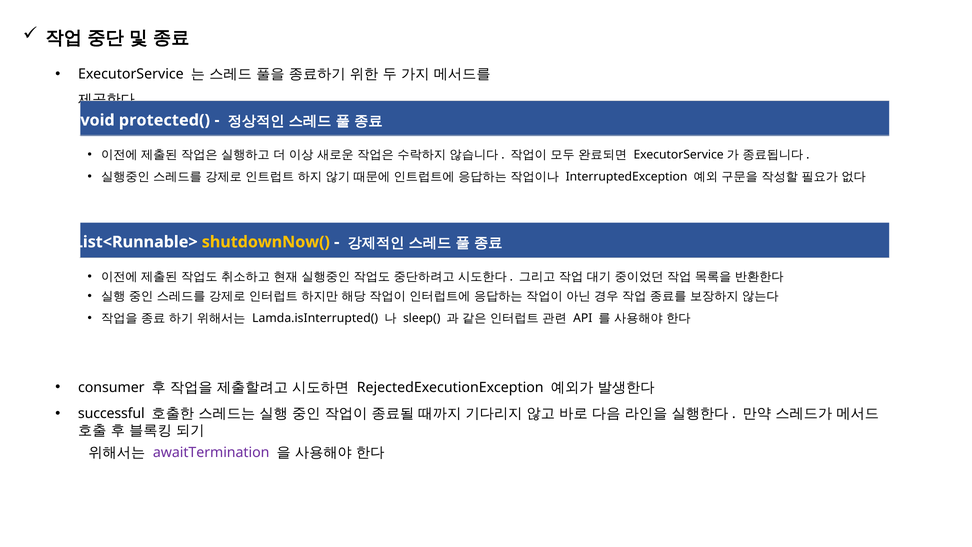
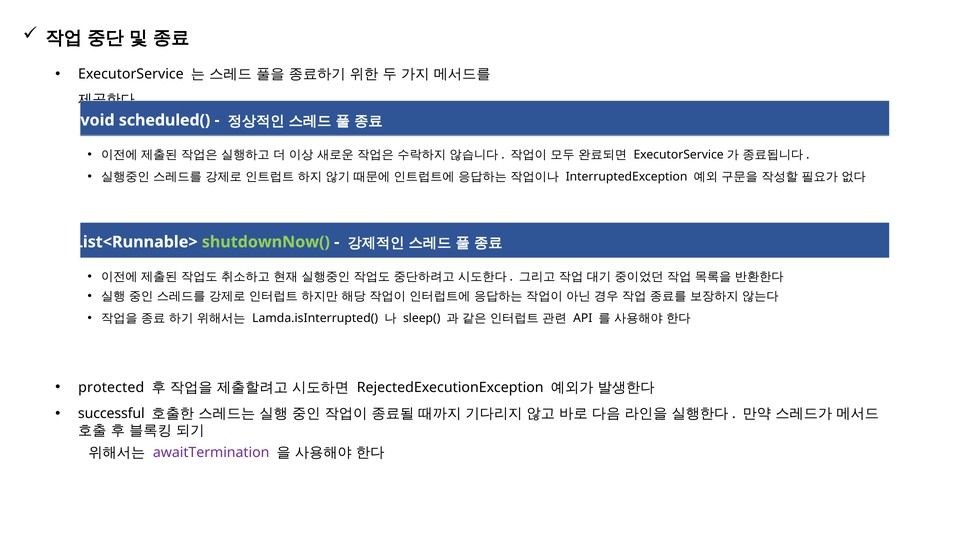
protected(: protected( -> scheduled(
shutdownNow( colour: yellow -> light green
consumer: consumer -> protected
